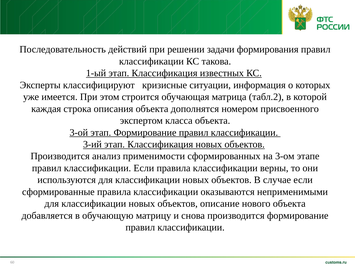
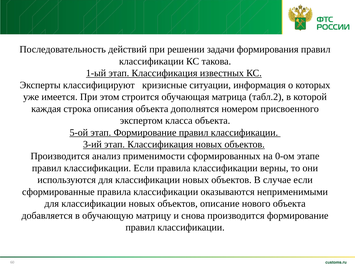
3-ой: 3-ой -> 5-ой
3-ом: 3-ом -> 0-ом
